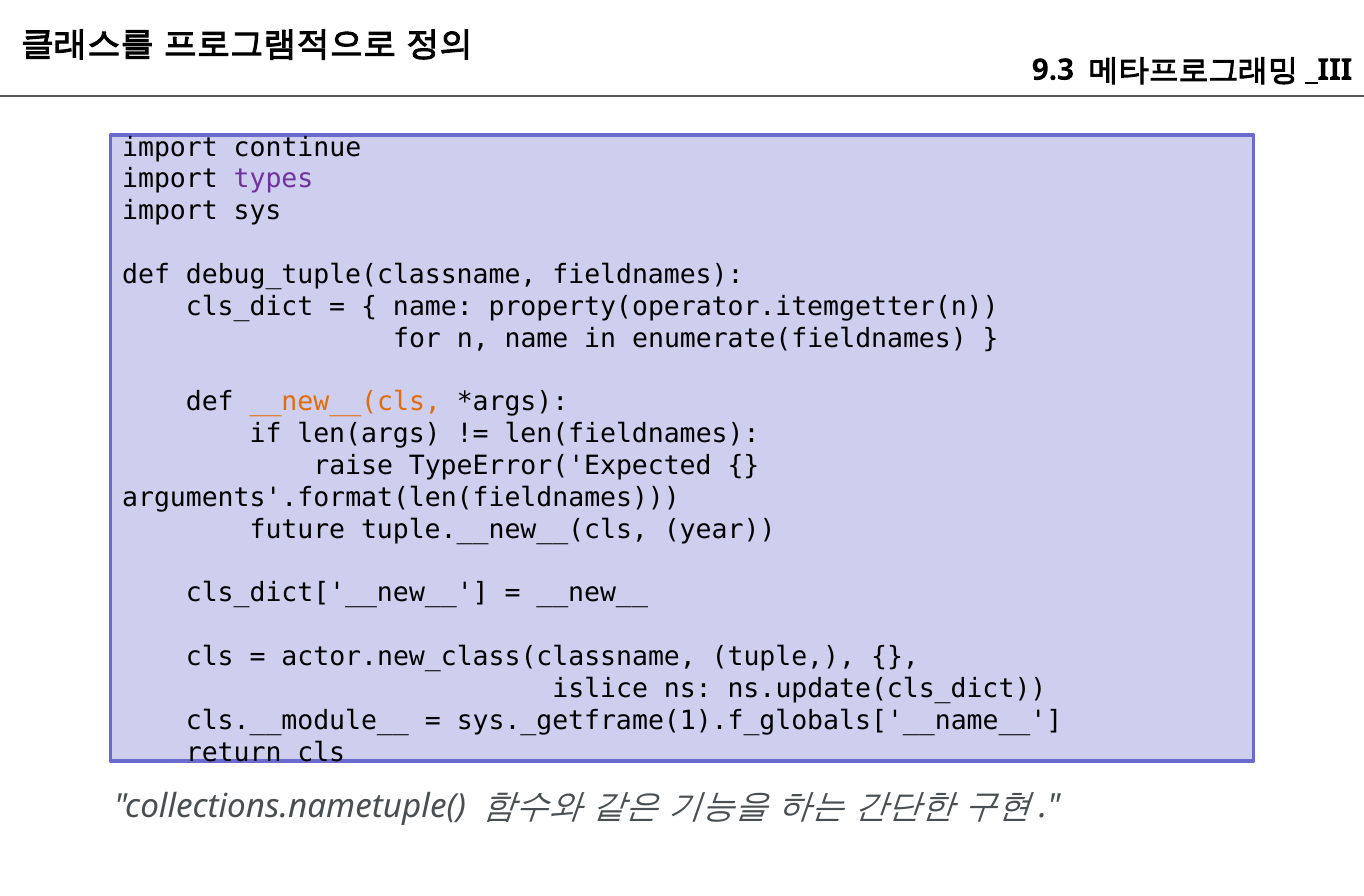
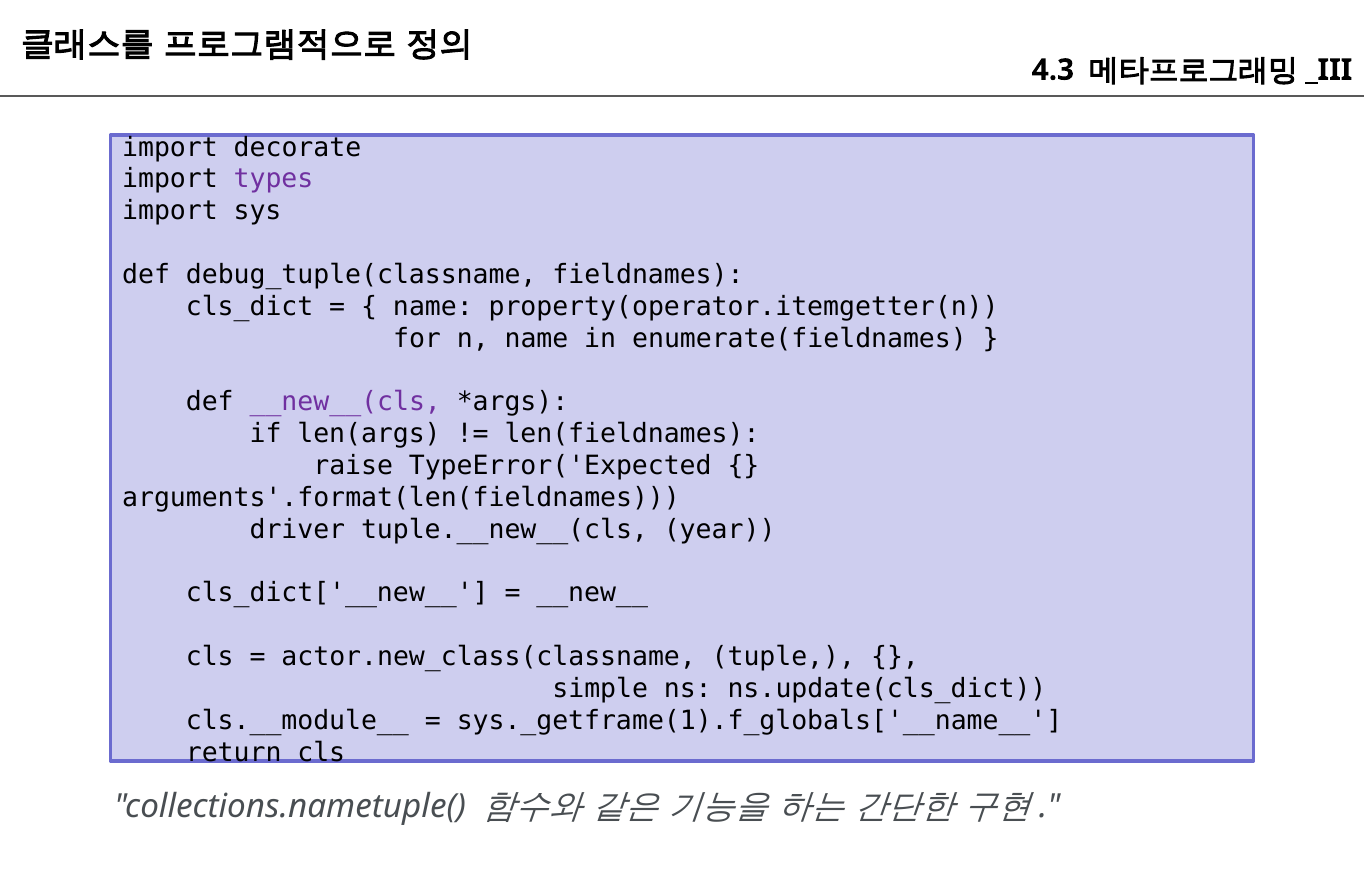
9.3: 9.3 -> 4.3
continue: continue -> decorate
__new__(cls colour: orange -> purple
future: future -> driver
islice: islice -> simple
